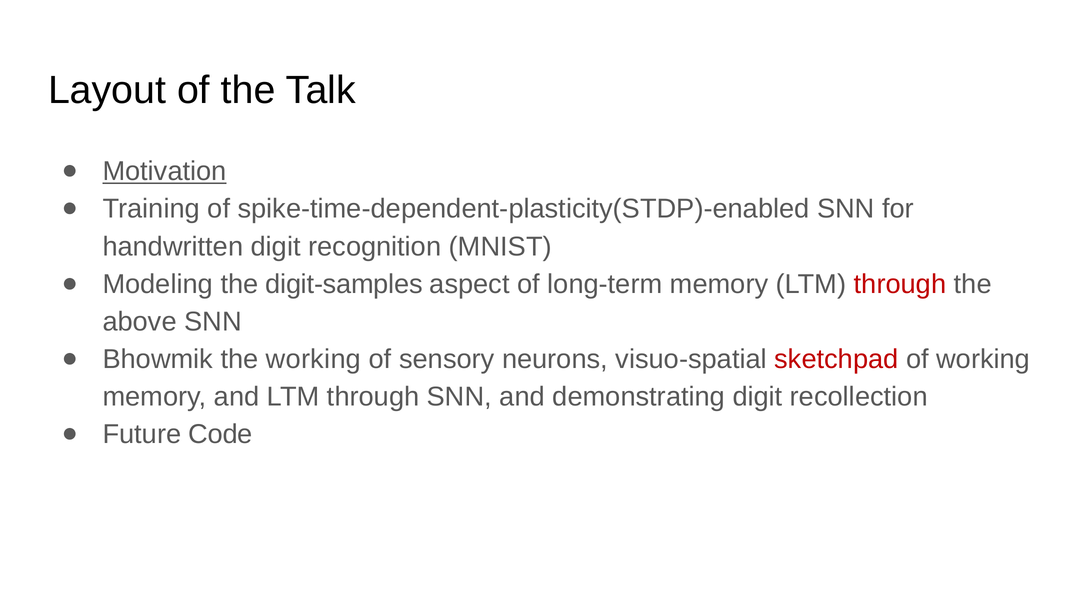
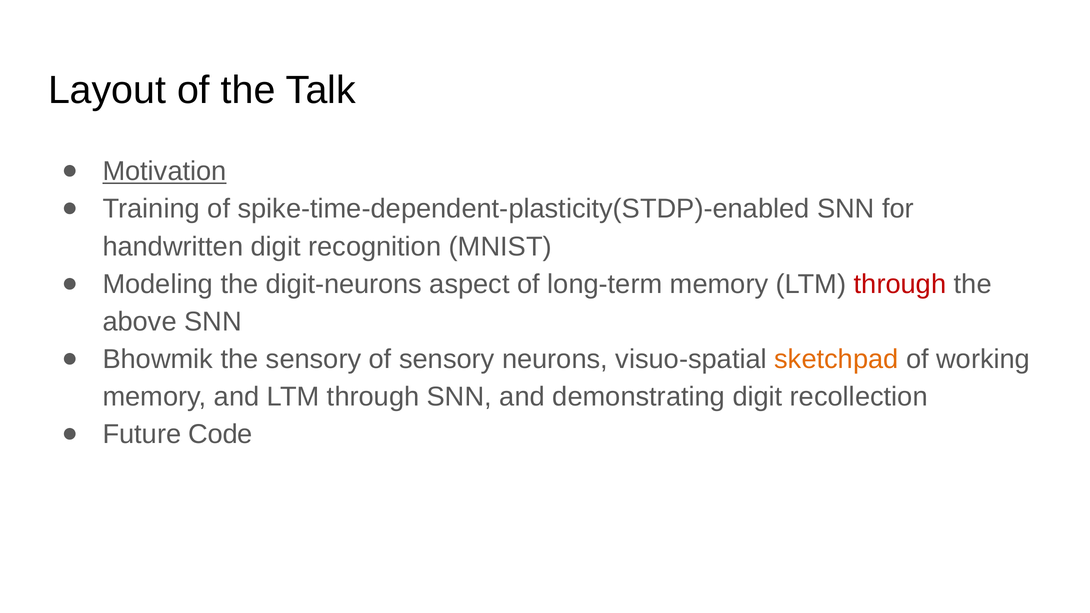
digit-samples: digit-samples -> digit-neurons
the working: working -> sensory
sketchpad colour: red -> orange
